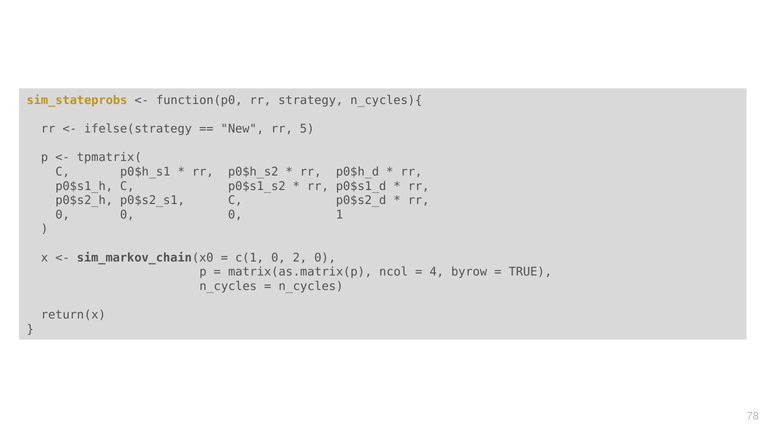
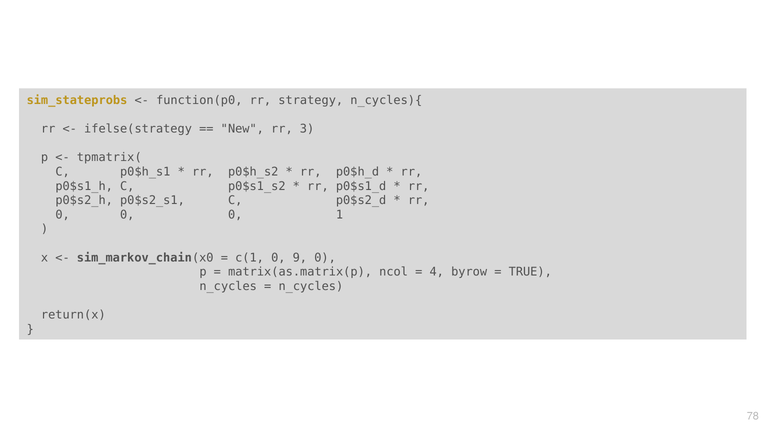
5: 5 -> 3
2: 2 -> 9
